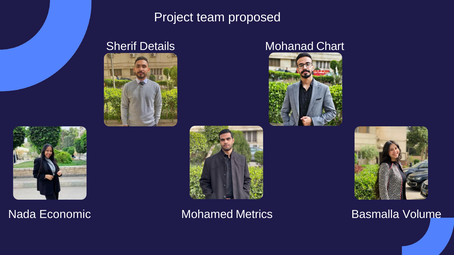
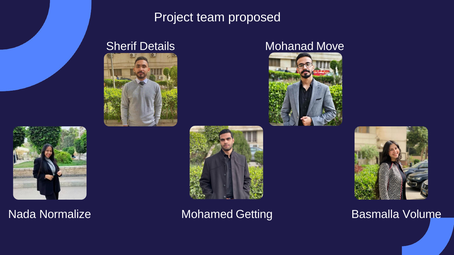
Chart: Chart -> Move
Economic: Economic -> Normalize
Metrics: Metrics -> Getting
